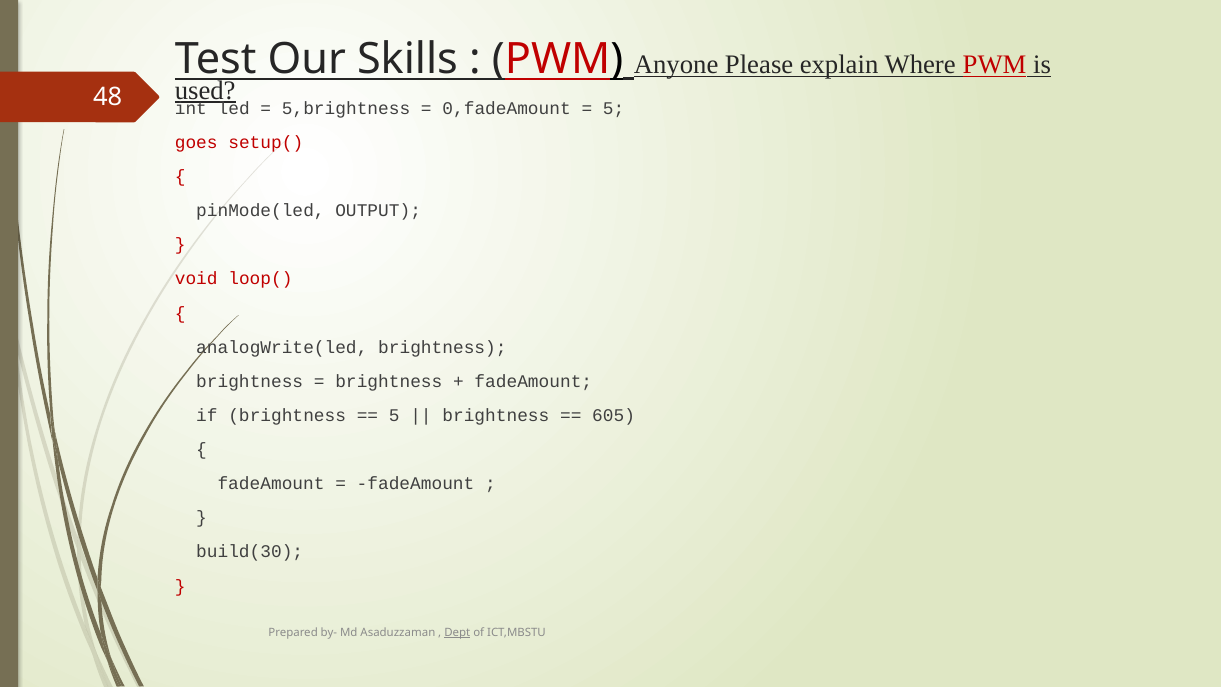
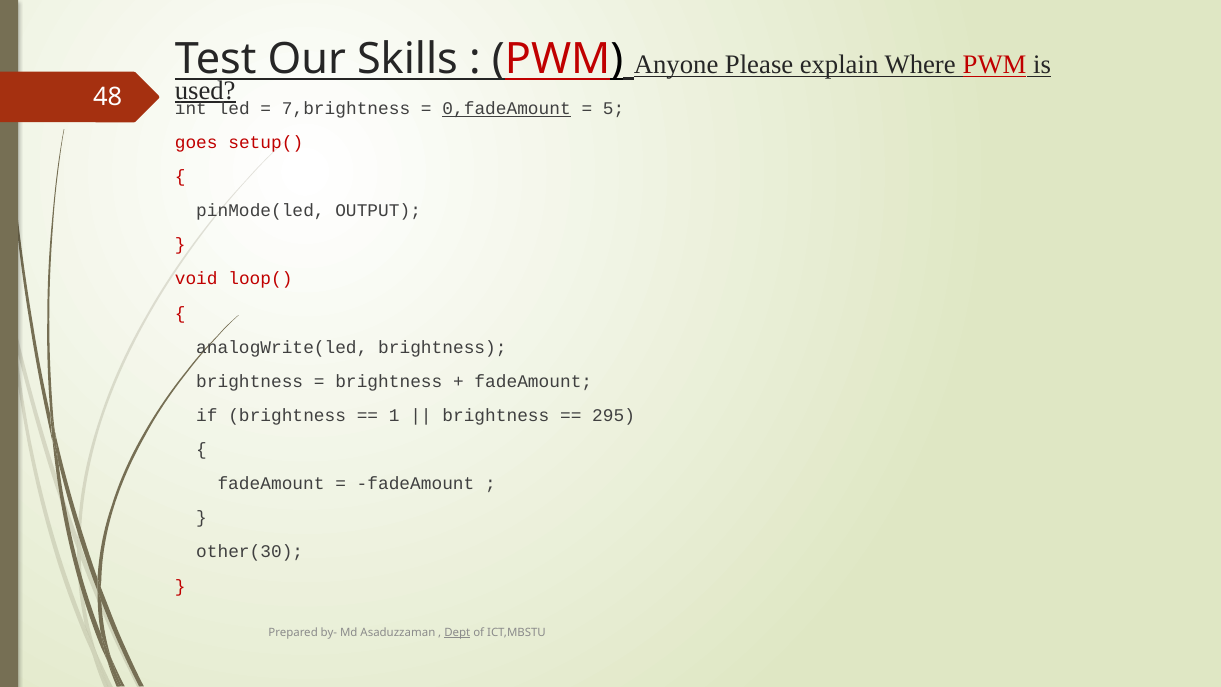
5,brightness: 5,brightness -> 7,brightness
0,fadeAmount underline: none -> present
5 at (394, 415): 5 -> 1
605: 605 -> 295
build(30: build(30 -> other(30
